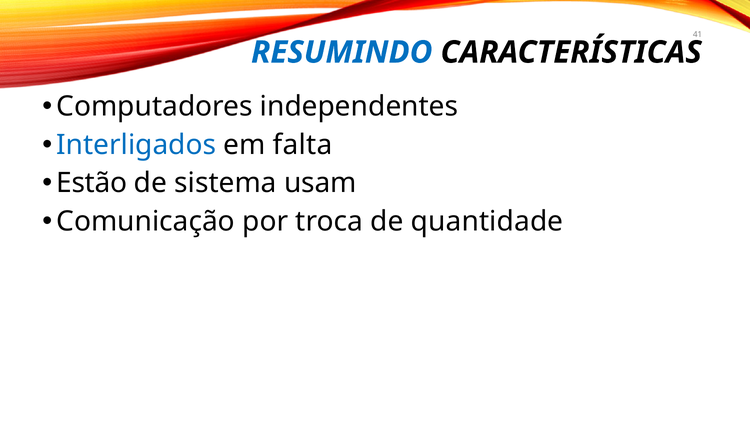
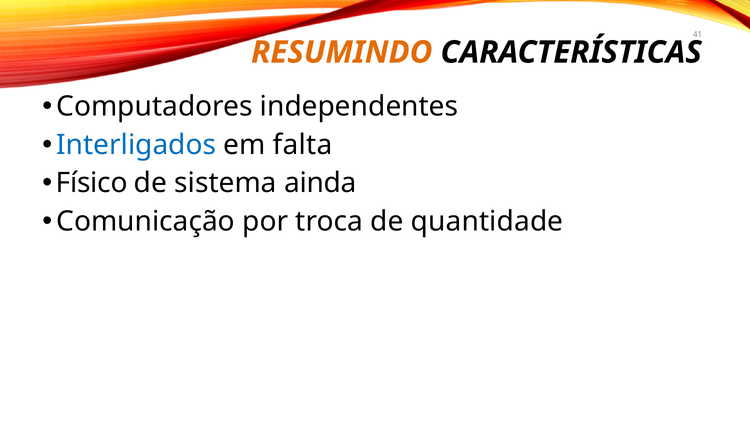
RESUMINDO colour: blue -> orange
Estão: Estão -> Físico
usam: usam -> ainda
